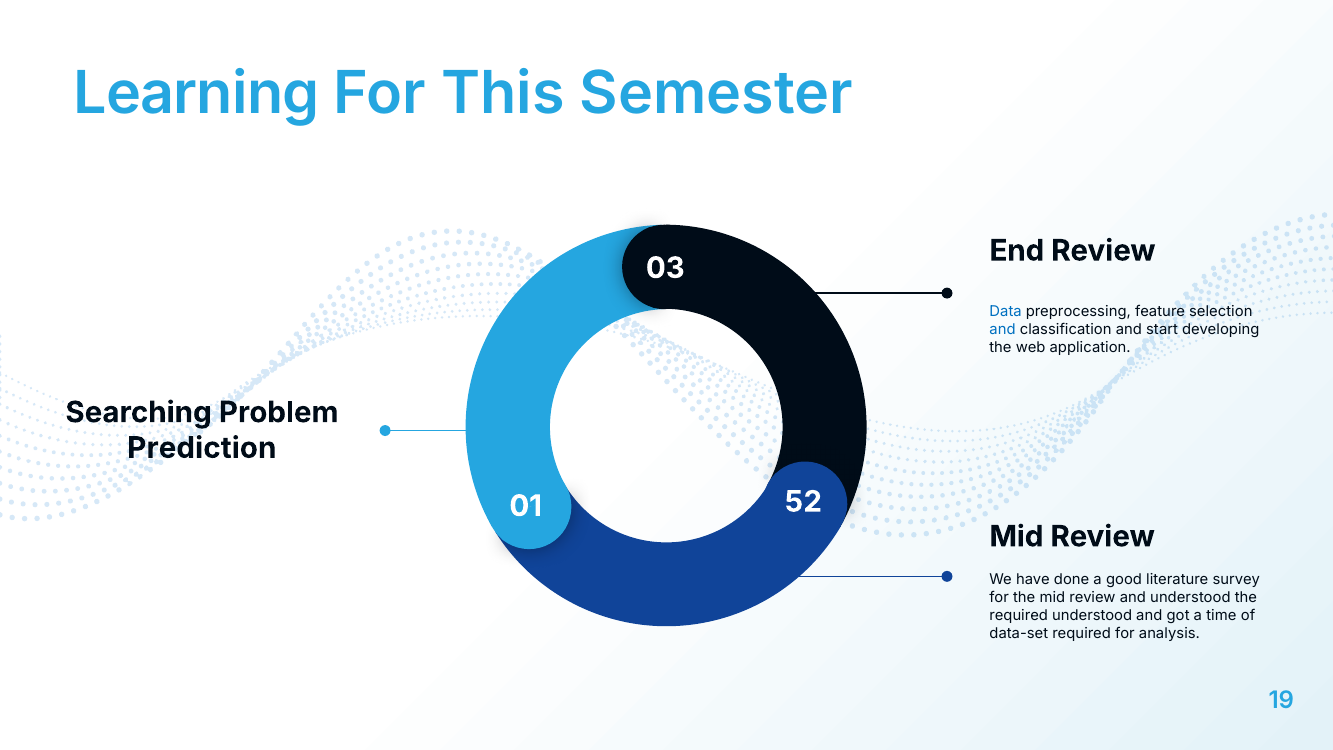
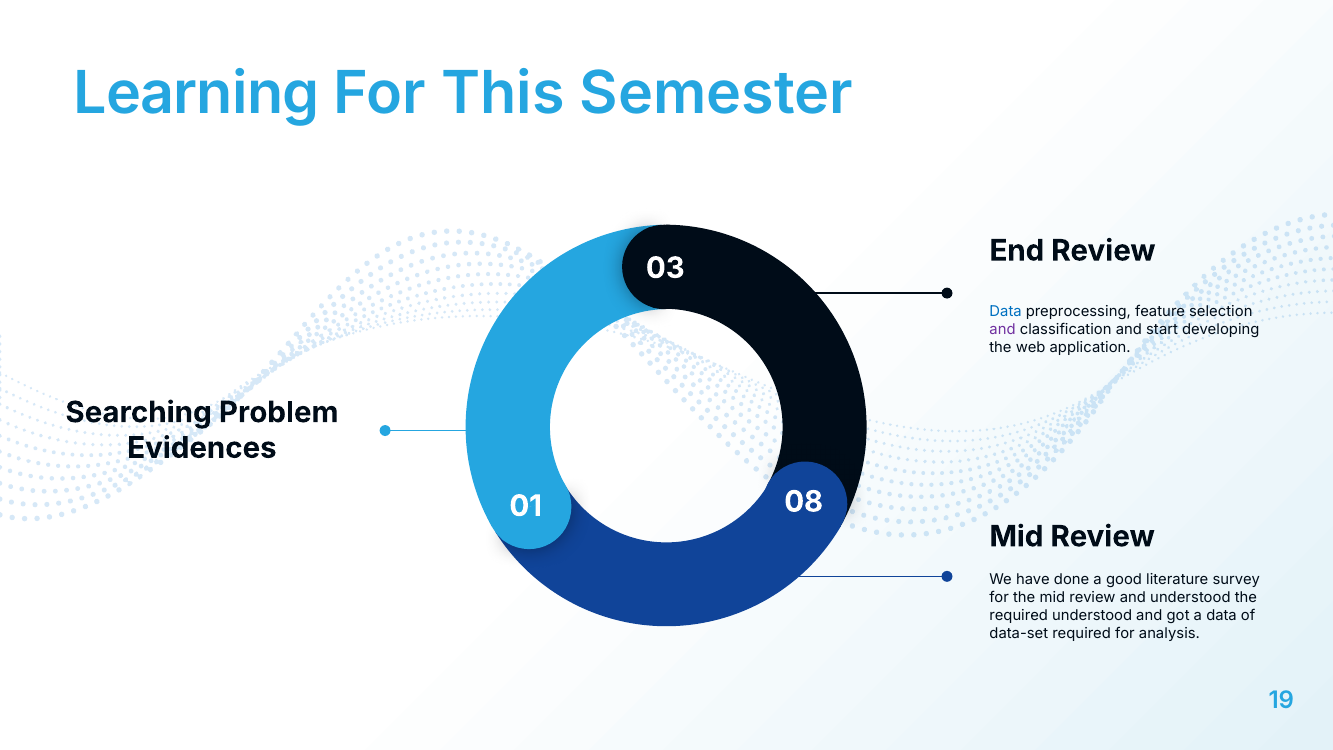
and at (1003, 330) colour: blue -> purple
Prediction: Prediction -> Evidences
52: 52 -> 08
a time: time -> data
